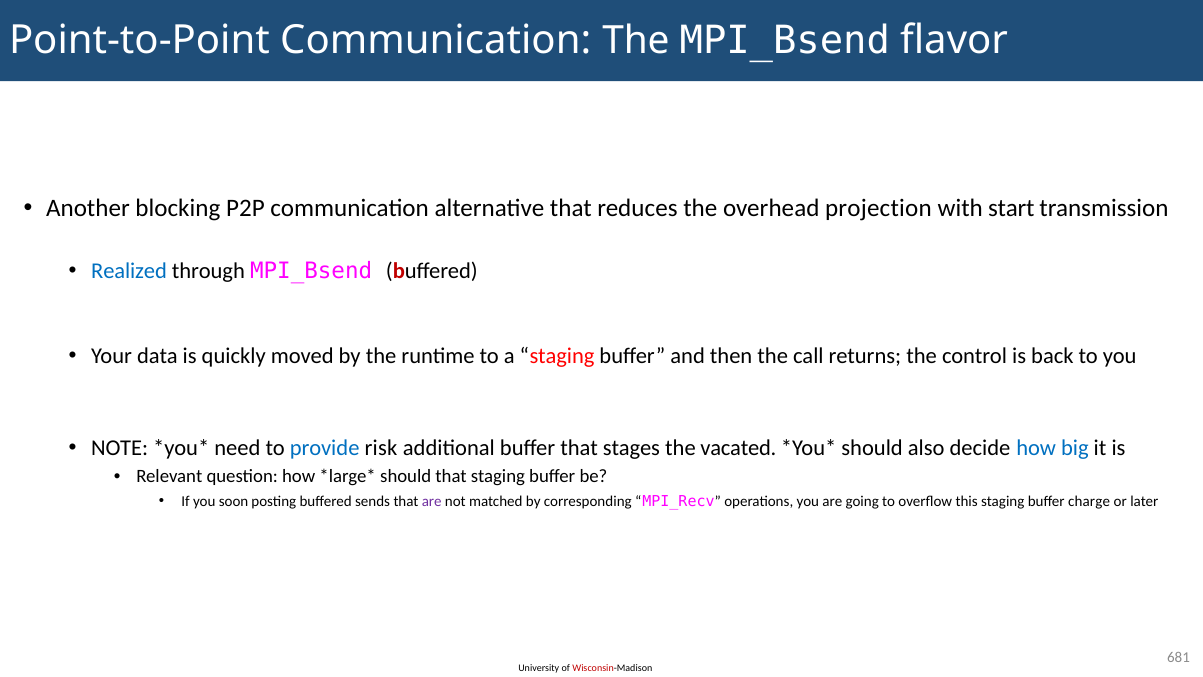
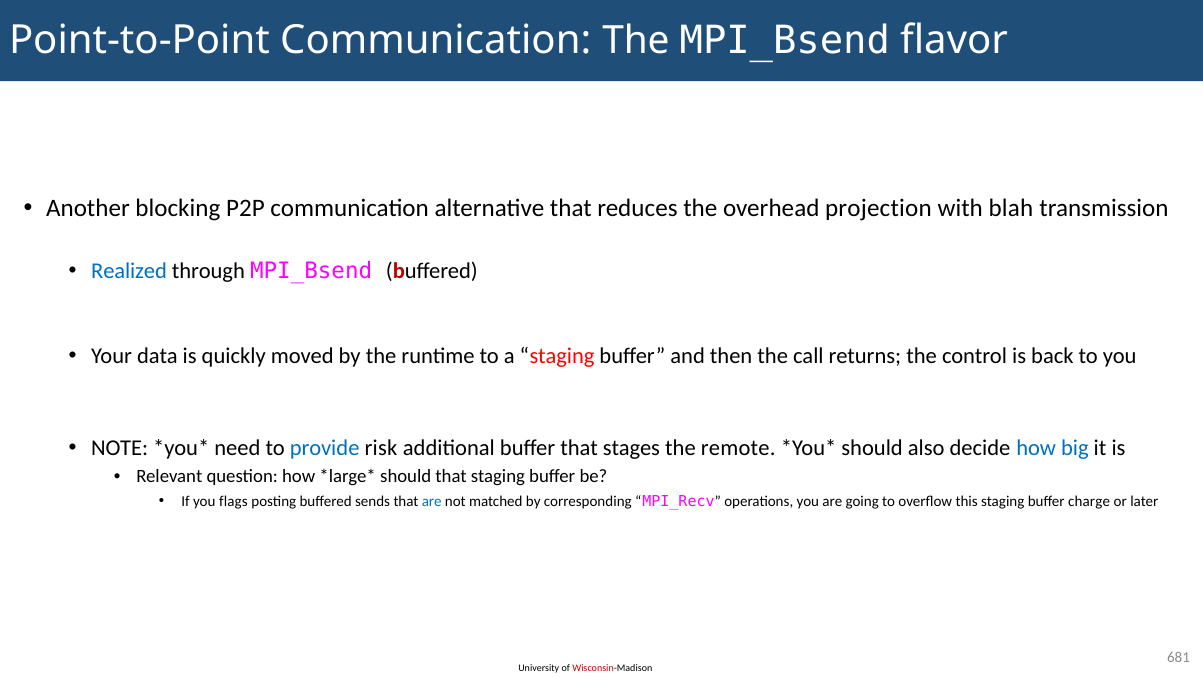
start: start -> blah
vacated: vacated -> remote
soon: soon -> flags
are at (432, 501) colour: purple -> blue
